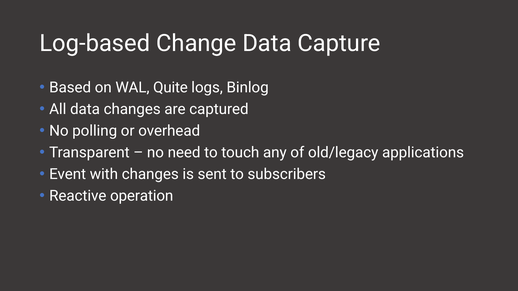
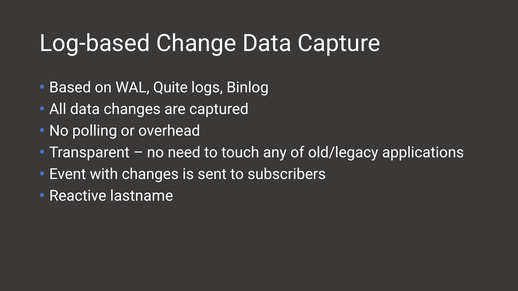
operation: operation -> lastname
